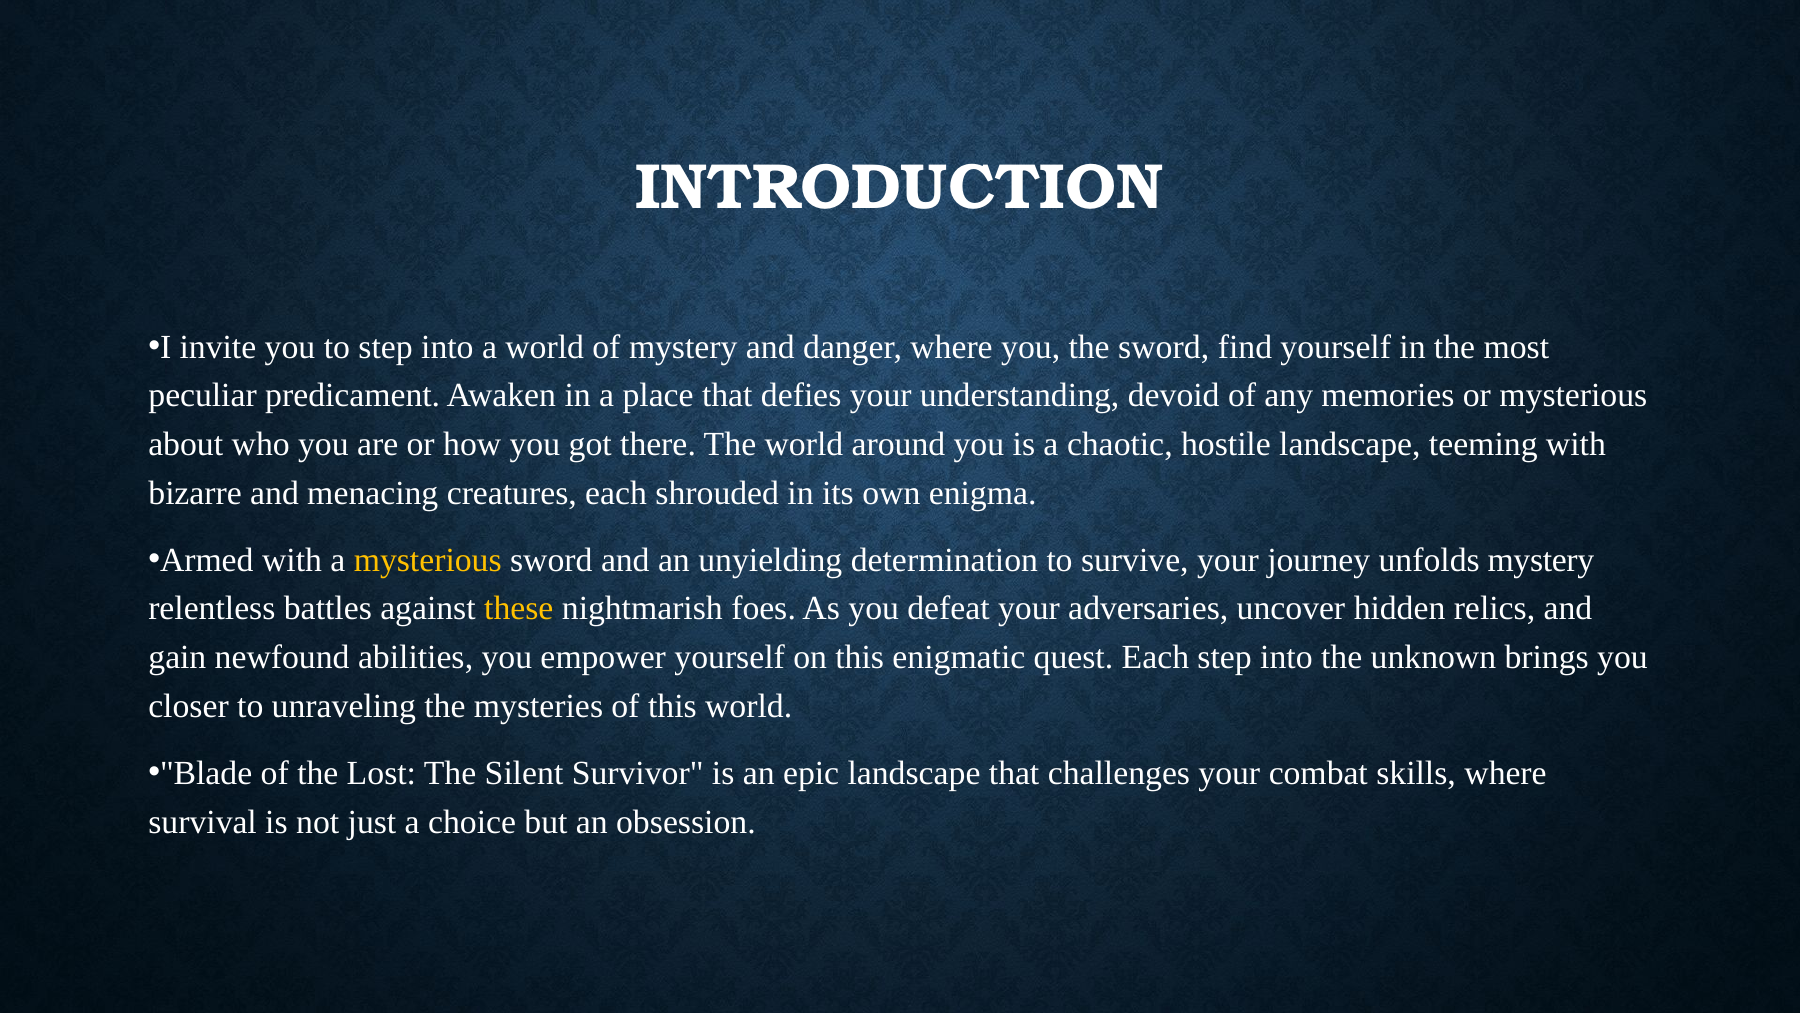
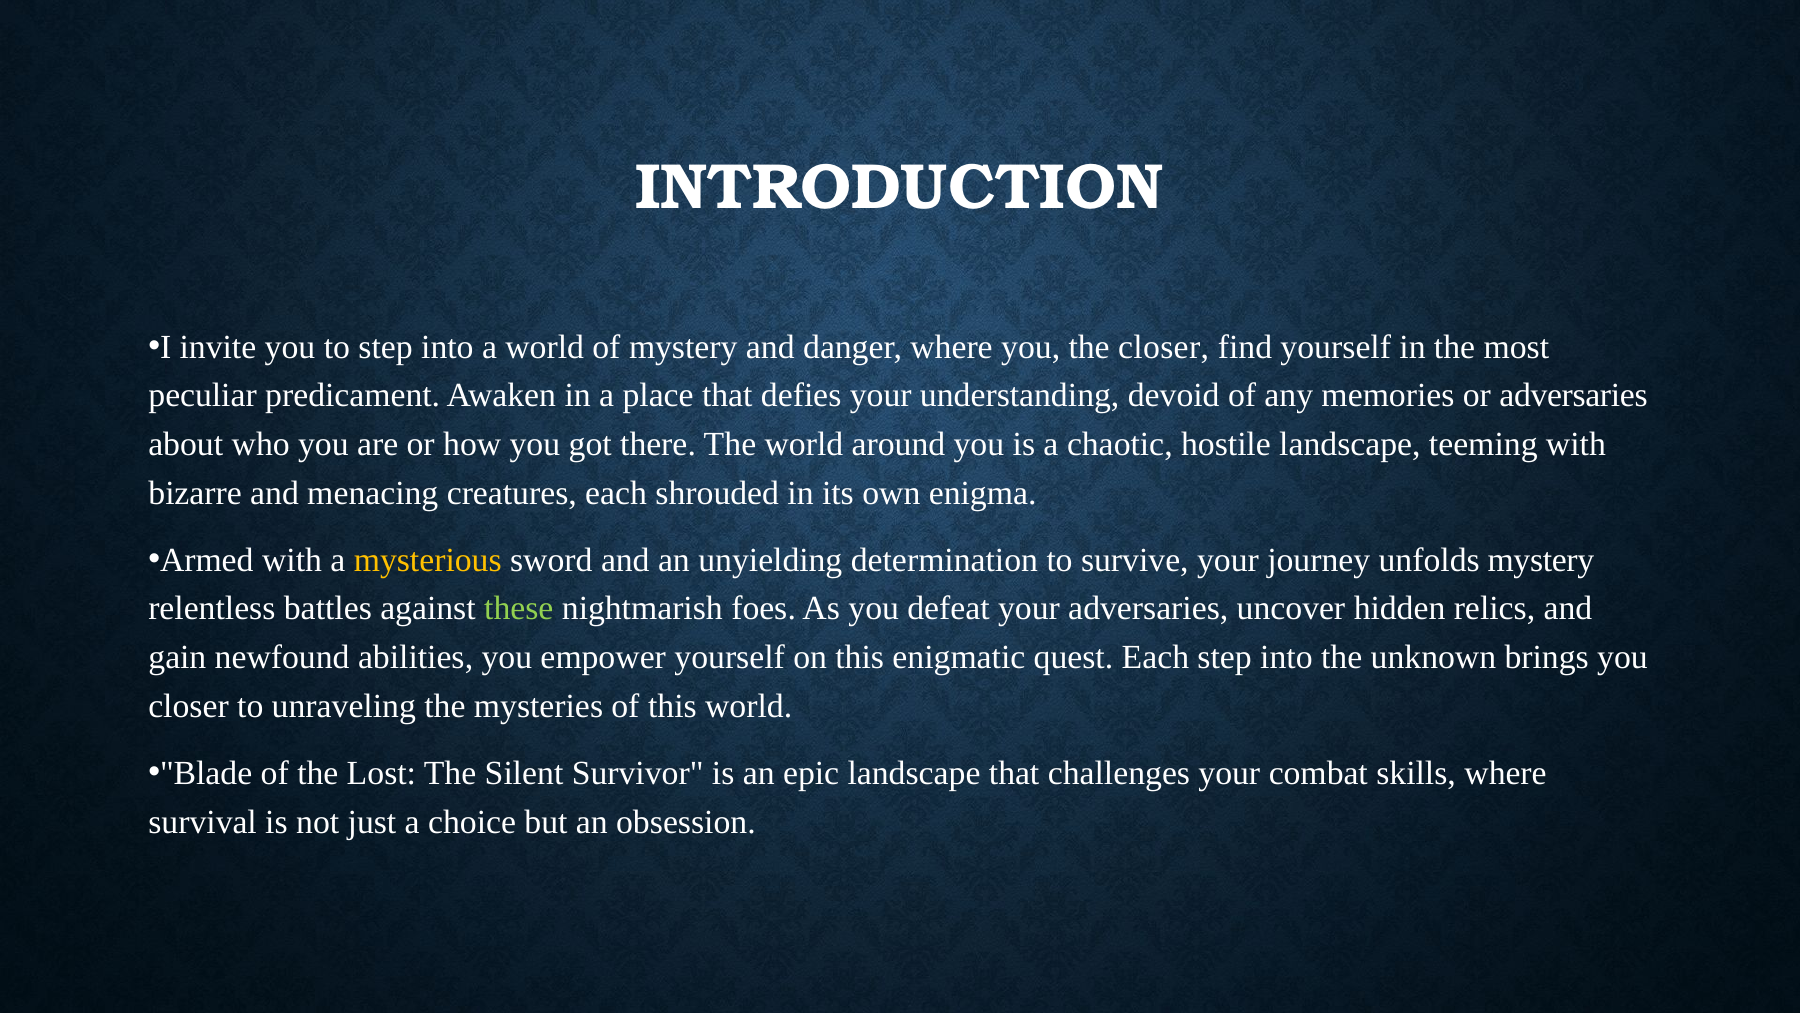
the sword: sword -> closer
or mysterious: mysterious -> adversaries
these colour: yellow -> light green
